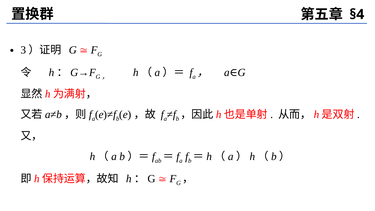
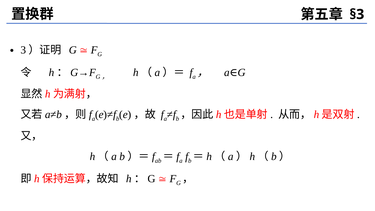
§4: §4 -> §3
